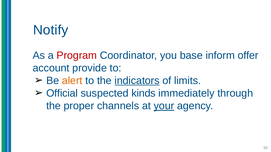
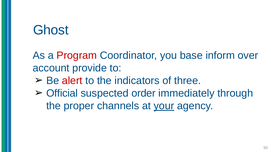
Notify: Notify -> Ghost
offer: offer -> over
alert colour: orange -> red
indicators underline: present -> none
limits: limits -> three
kinds: kinds -> order
